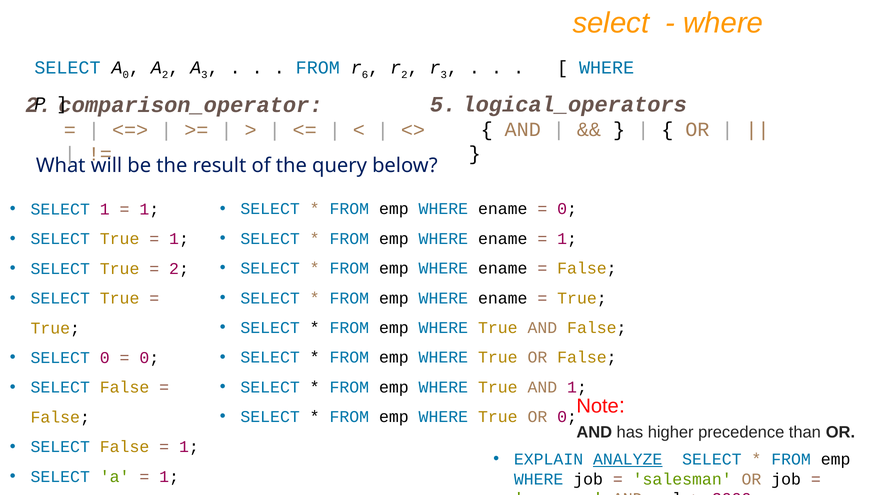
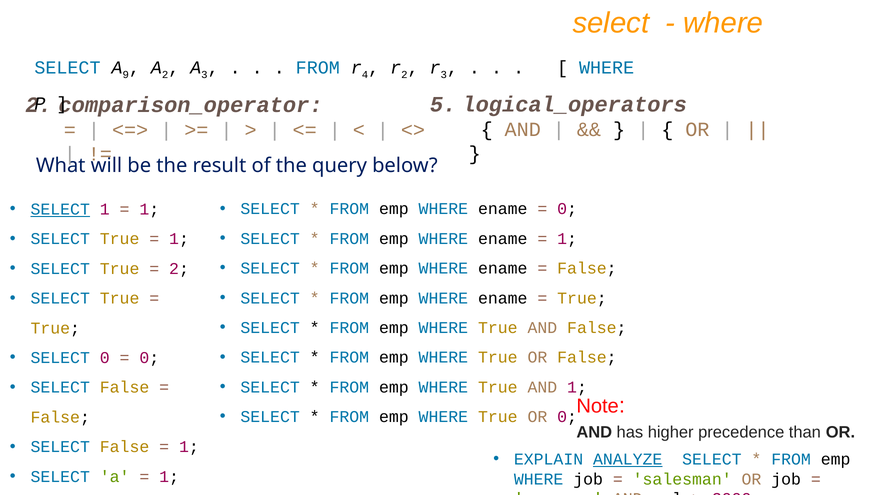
A 0: 0 -> 9
6: 6 -> 4
SELECT at (60, 209) underline: none -> present
